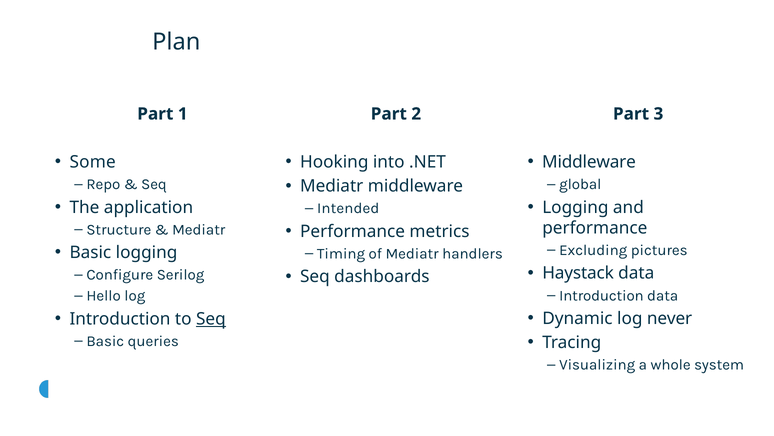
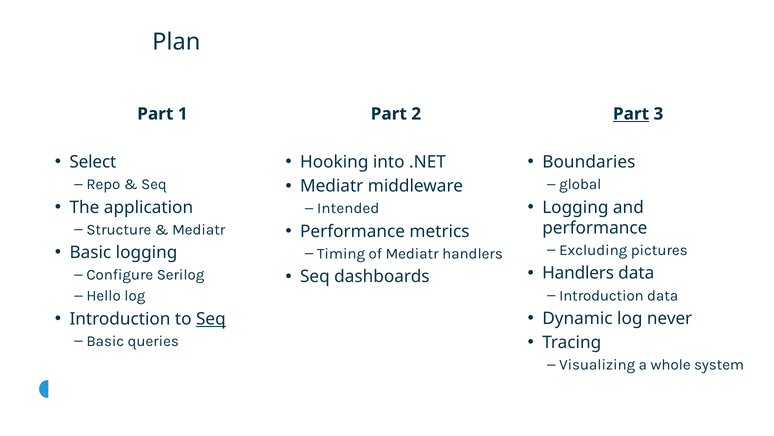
Part at (631, 114) underline: none -> present
Some: Some -> Select
Middleware at (589, 162): Middleware -> Boundaries
Haystack at (578, 273): Haystack -> Handlers
